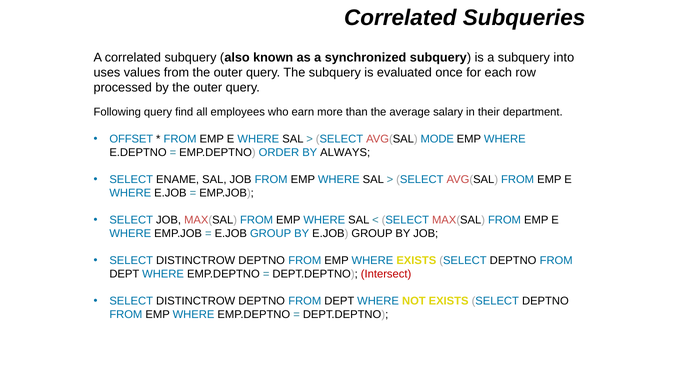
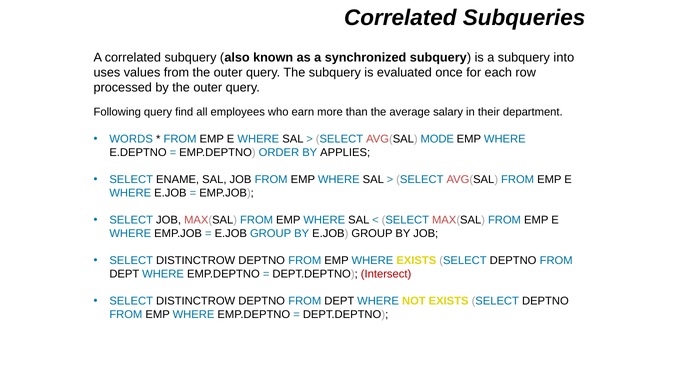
OFFSET: OFFSET -> WORDS
ALWAYS: ALWAYS -> APPLIES
